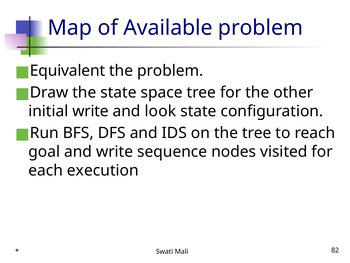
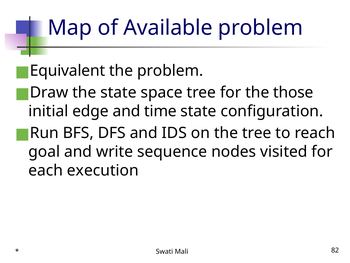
other: other -> those
initial write: write -> edge
look: look -> time
